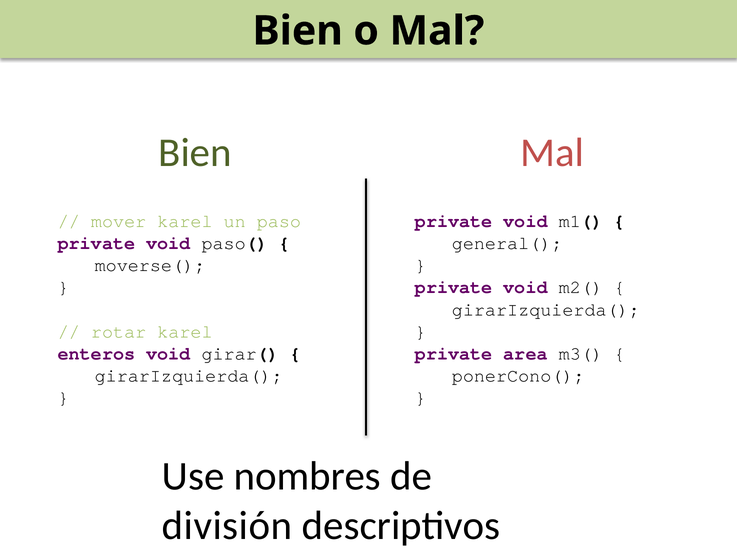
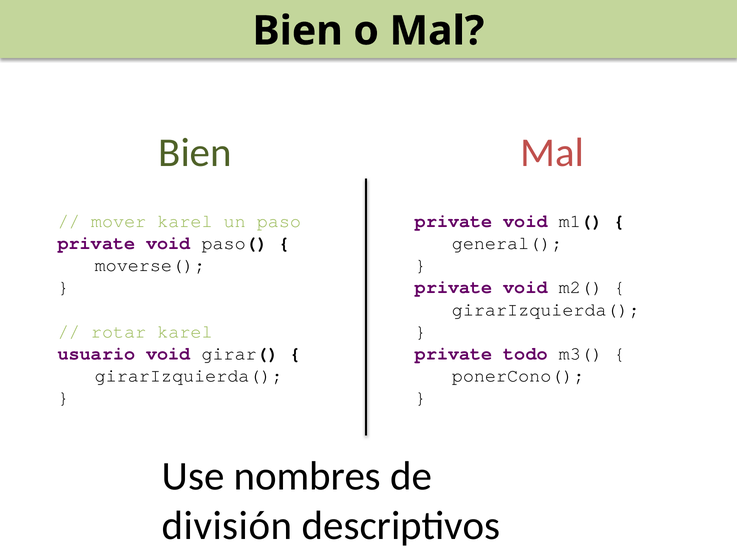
enteros: enteros -> usuario
area: area -> todo
